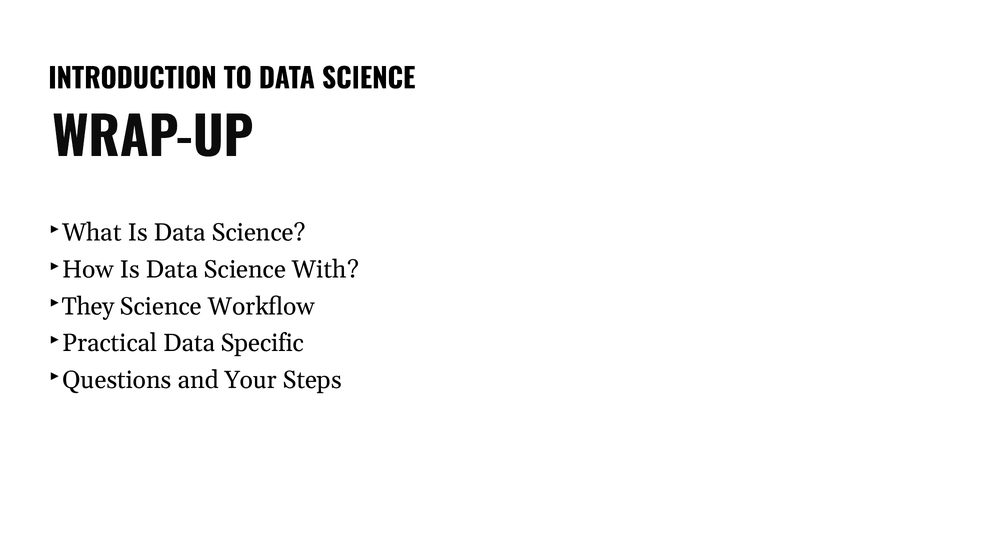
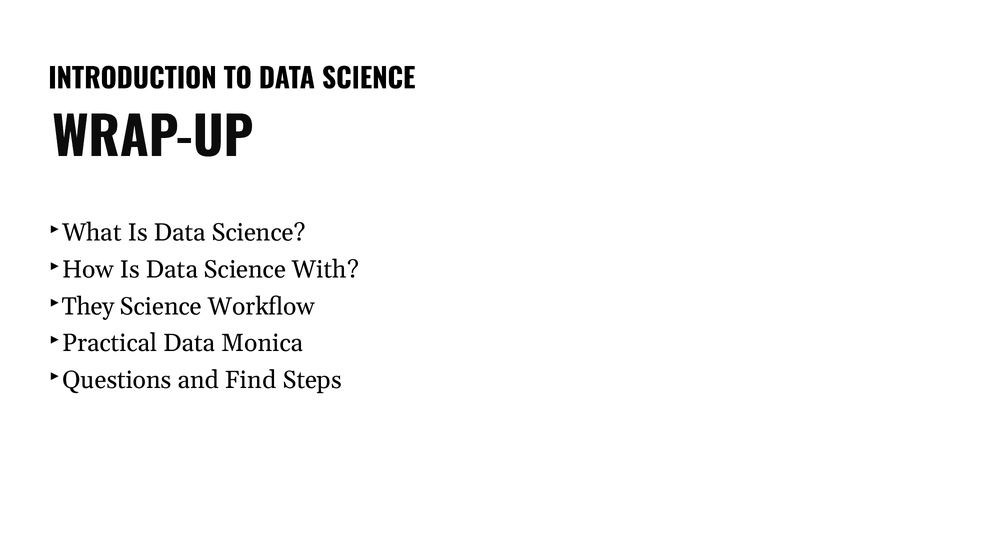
Specific: Specific -> Monica
Your: Your -> Find
